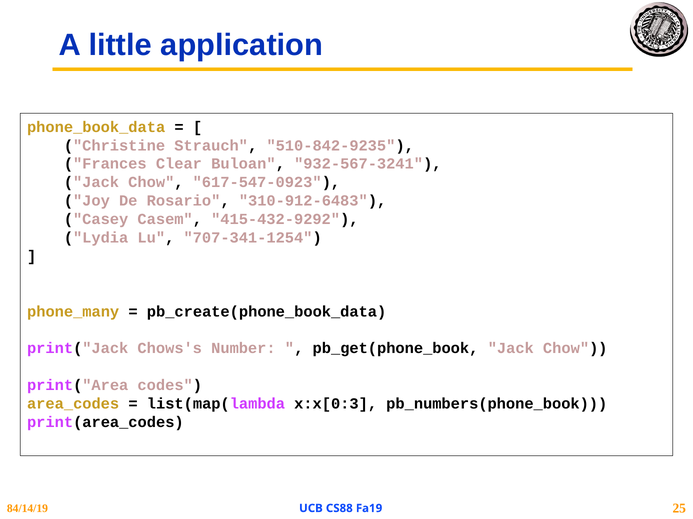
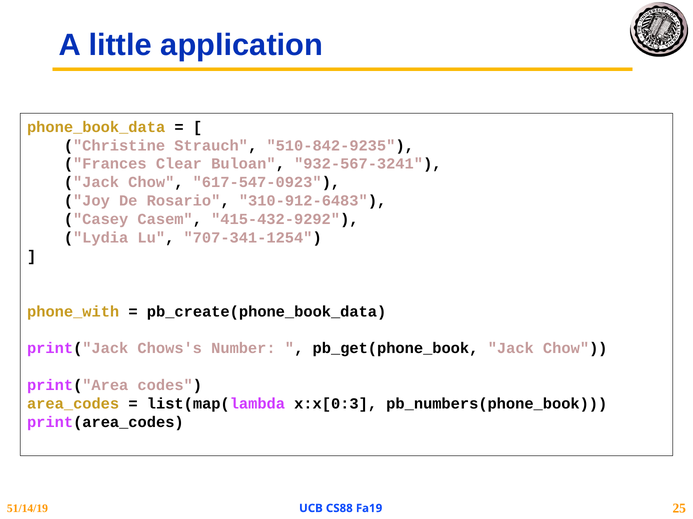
phone_many: phone_many -> phone_with
84/14/19: 84/14/19 -> 51/14/19
